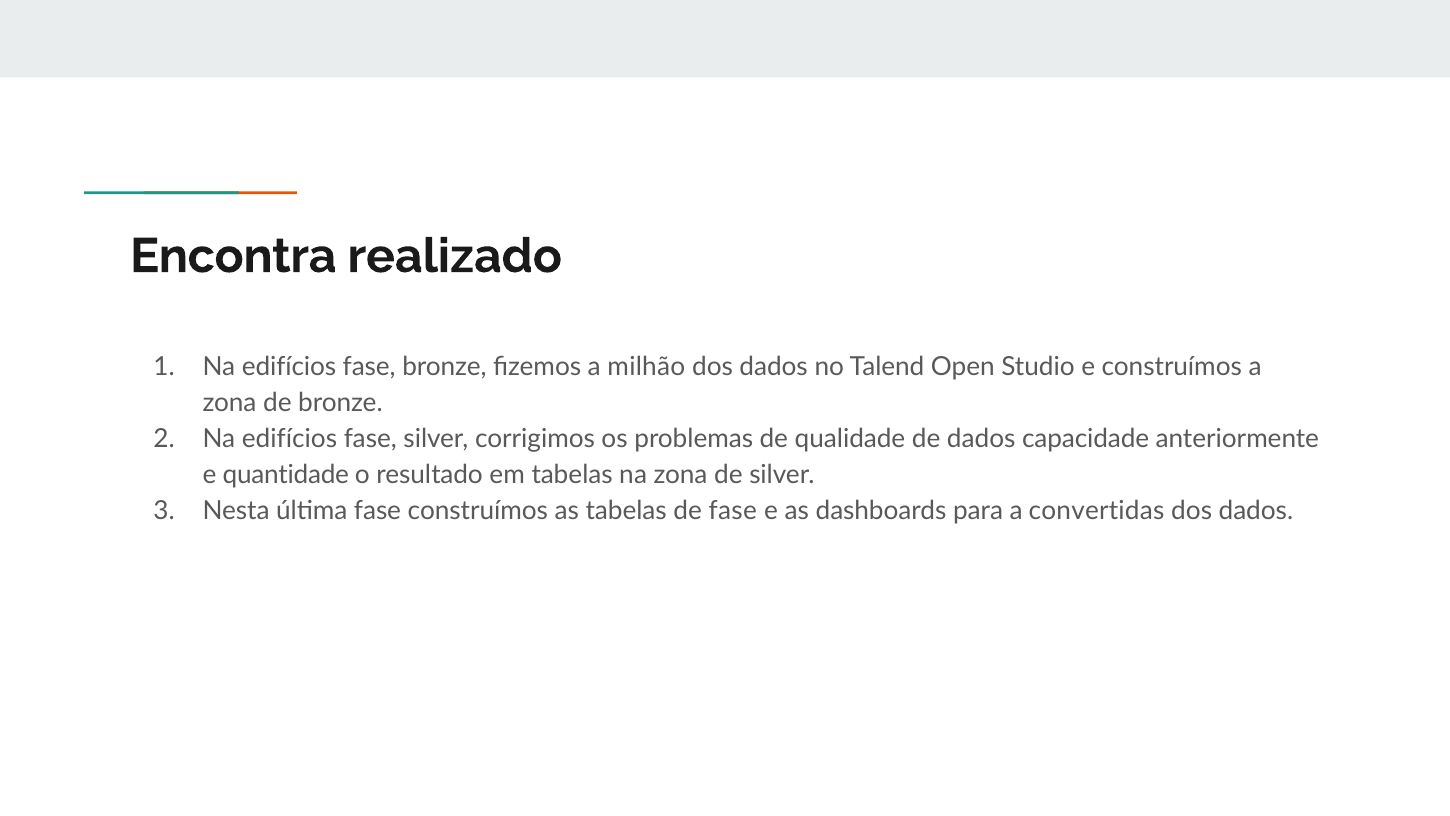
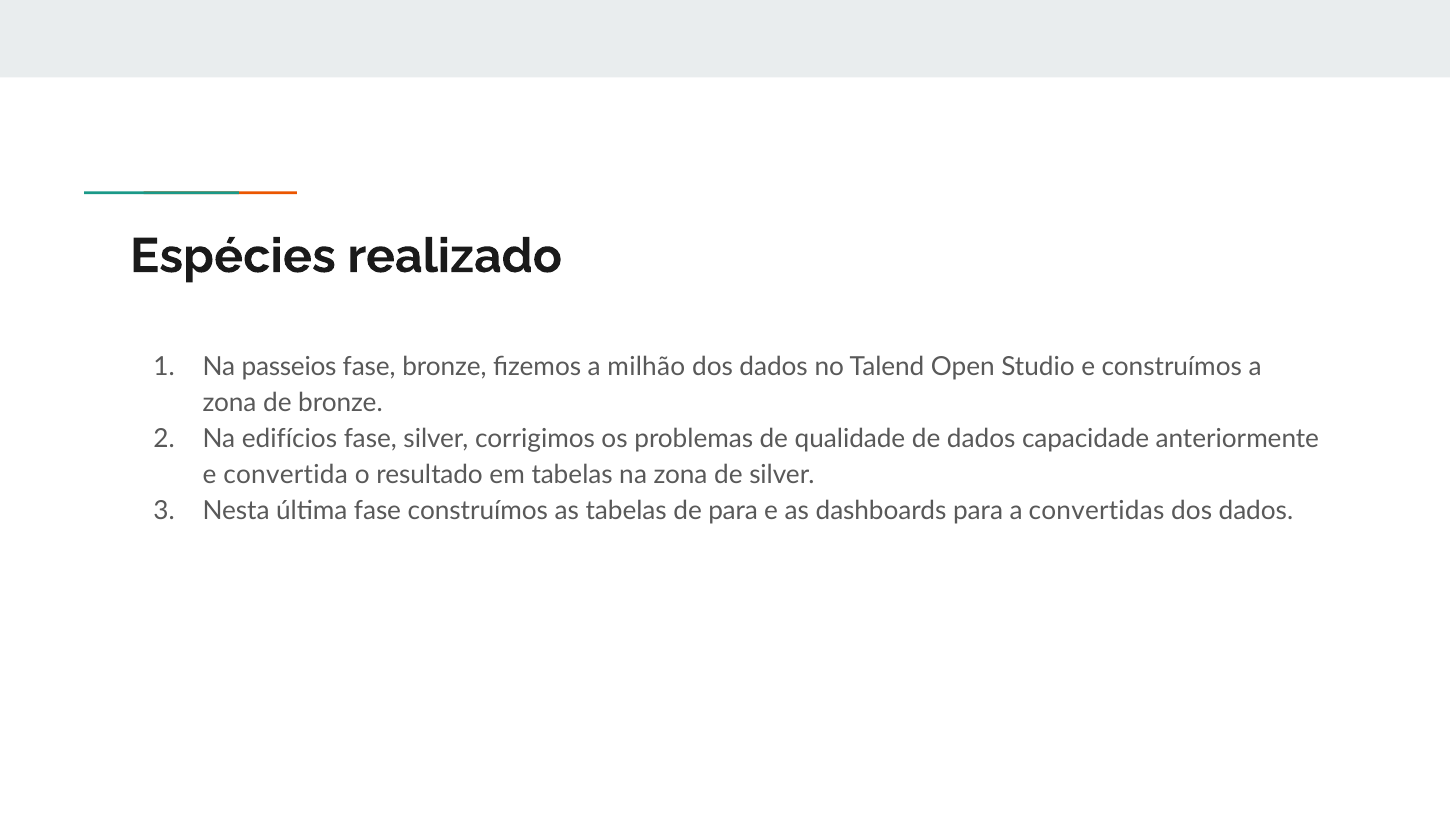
Encontra: Encontra -> Espécies
edifícios at (289, 366): edifícios -> passeios
quantidade: quantidade -> convertida
de fase: fase -> para
